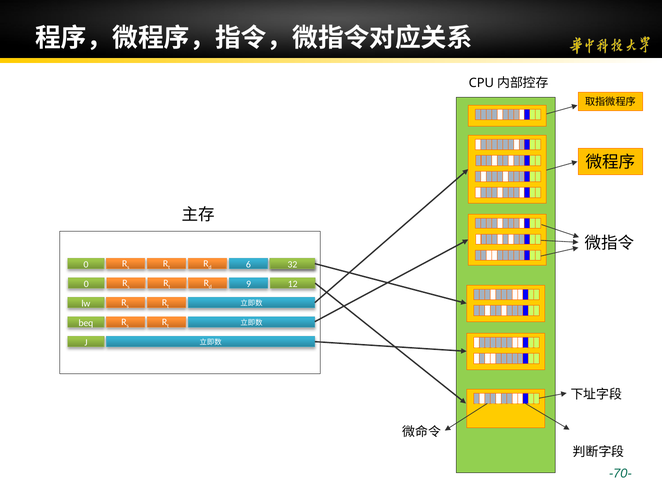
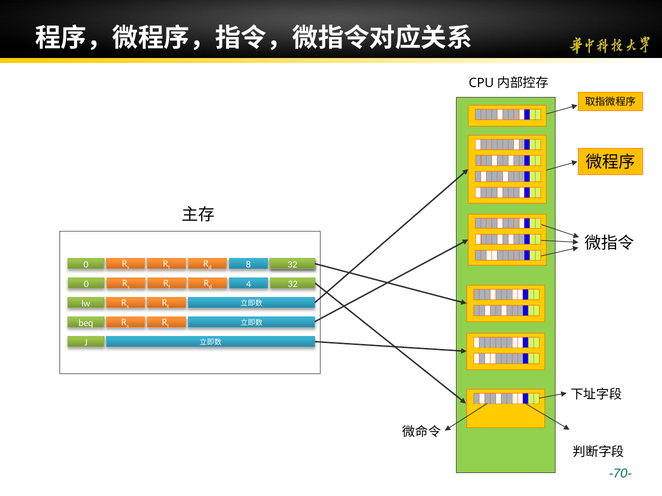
6: 6 -> 8
9: 9 -> 4
12 at (293, 284): 12 -> 32
